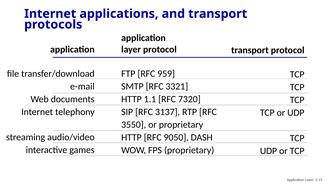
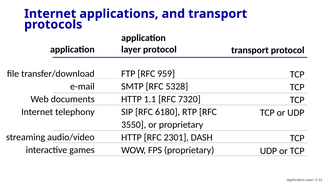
3321: 3321 -> 5328
3137: 3137 -> 6180
9050: 9050 -> 2301
